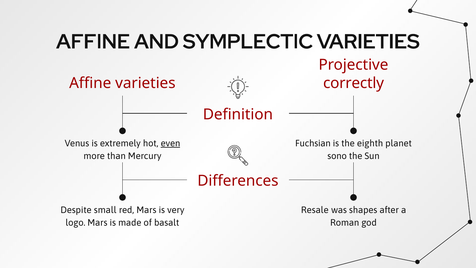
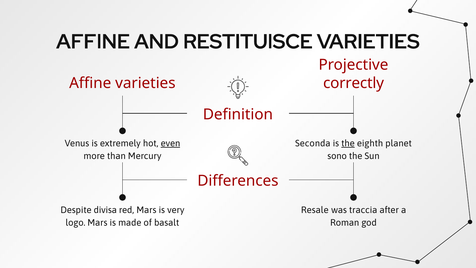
SYMPLECTIC: SYMPLECTIC -> RESTITUISCE
Fuchsian: Fuchsian -> Seconda
the at (348, 143) underline: none -> present
small: small -> divisa
shapes: shapes -> traccia
